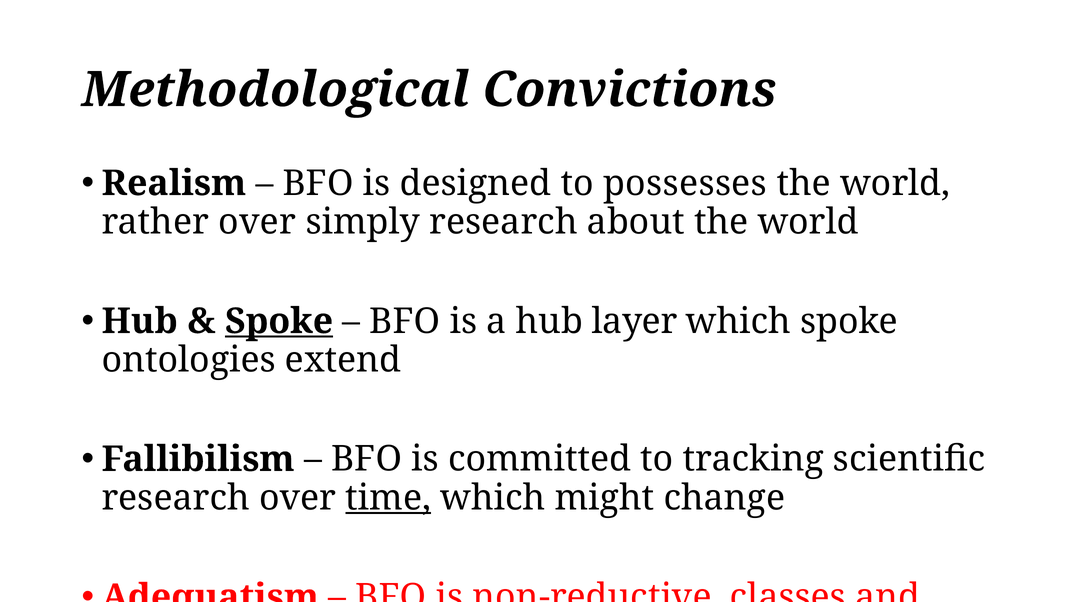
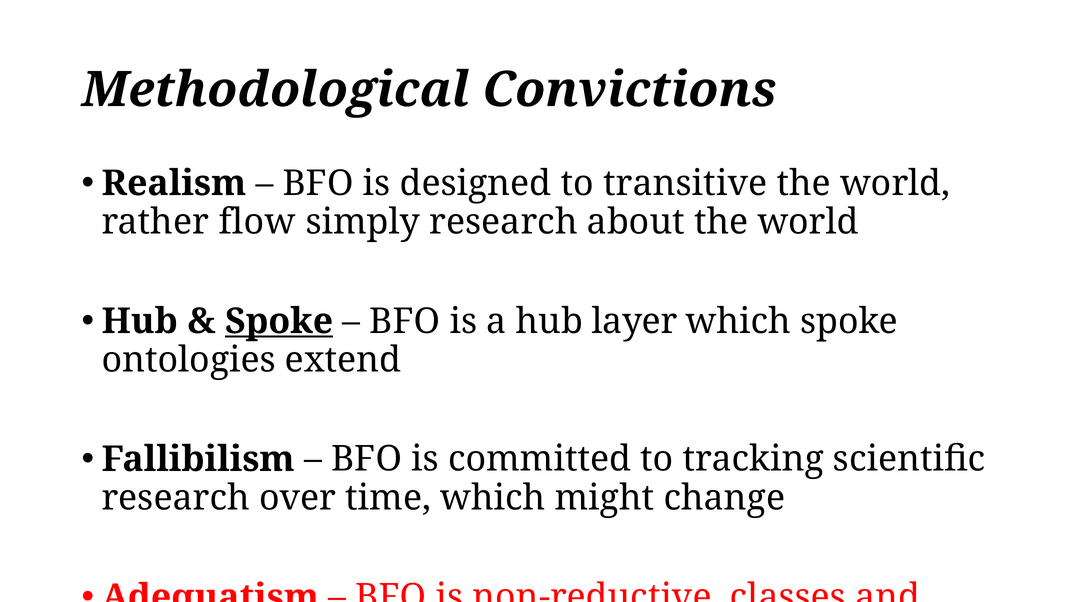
possesses: possesses -> transitive
rather over: over -> flow
time underline: present -> none
